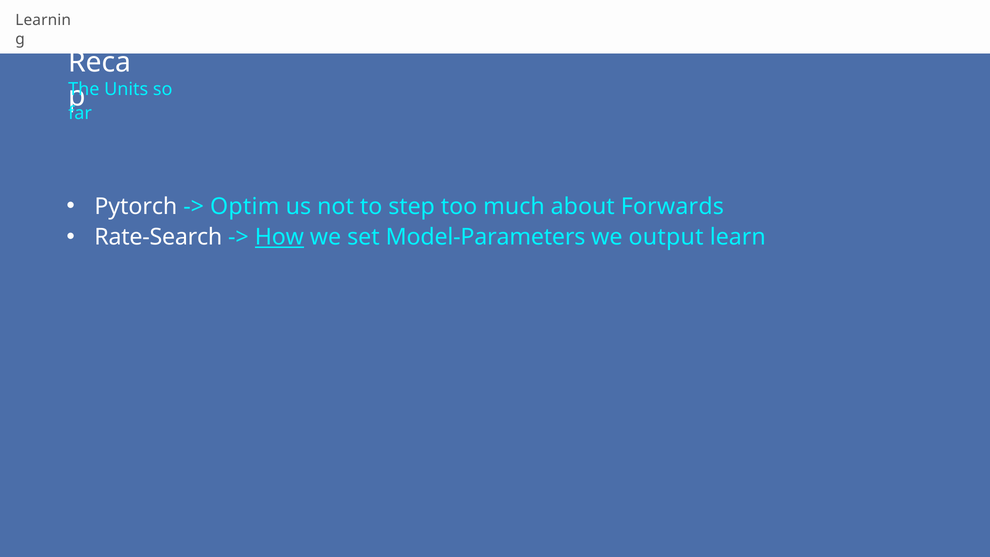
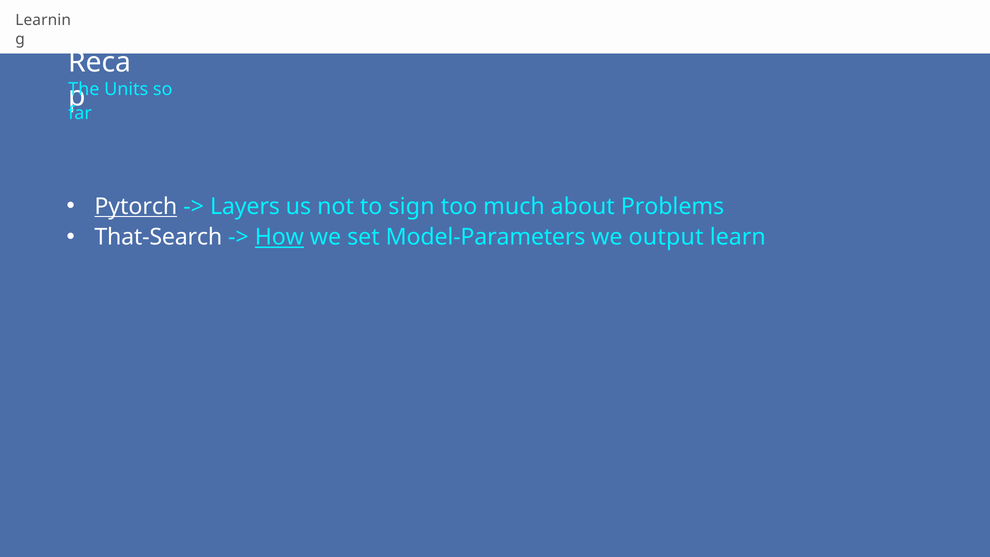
Pytorch underline: none -> present
Optim: Optim -> Layers
step: step -> sign
Forwards: Forwards -> Problems
Rate-Search: Rate-Search -> That-Search
